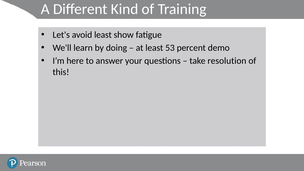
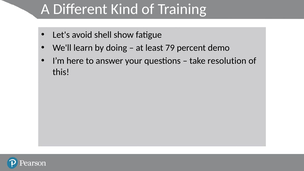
avoid least: least -> shell
53: 53 -> 79
